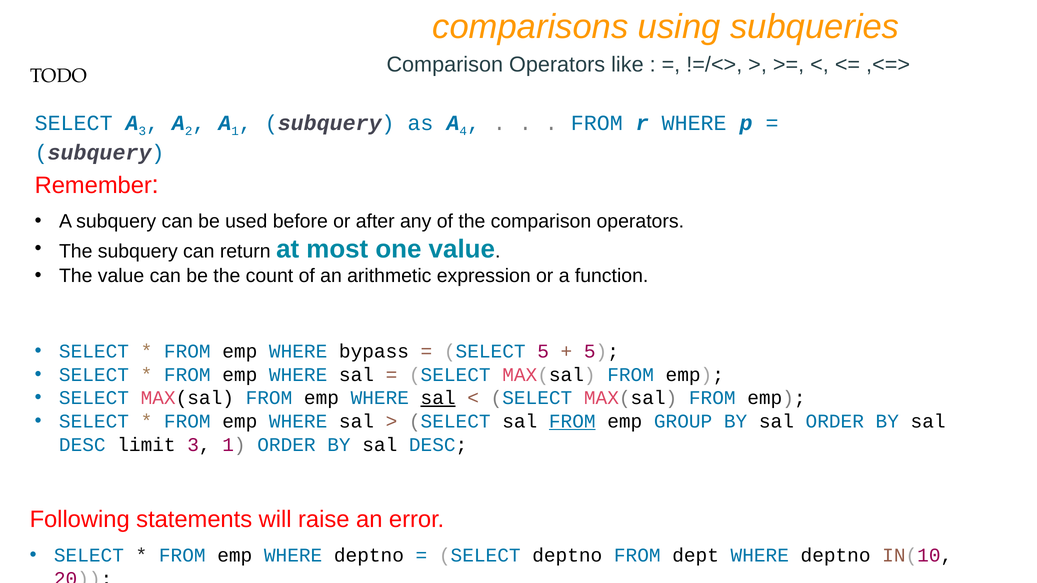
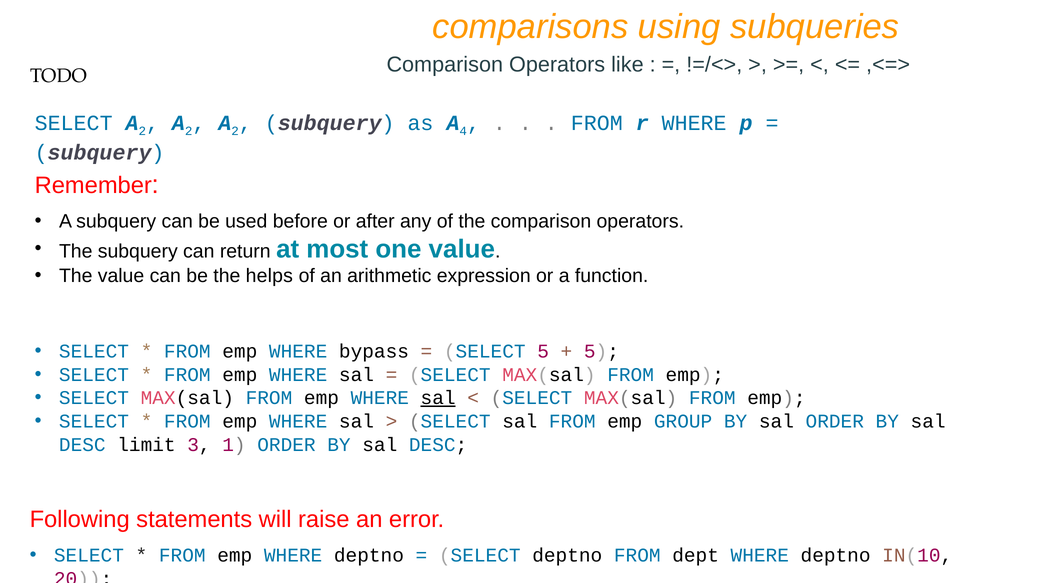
SELECT A 3: 3 -> 2
1 at (235, 131): 1 -> 2
count: count -> helps
FROM at (572, 421) underline: present -> none
